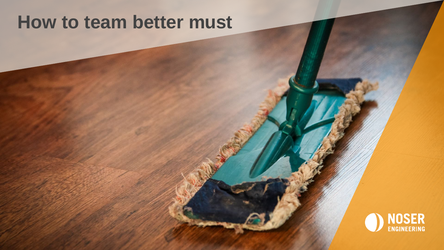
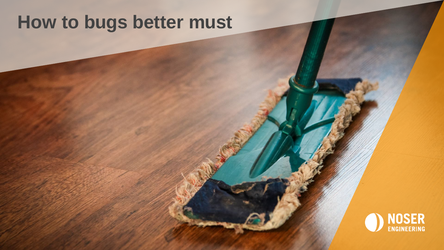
team: team -> bugs
